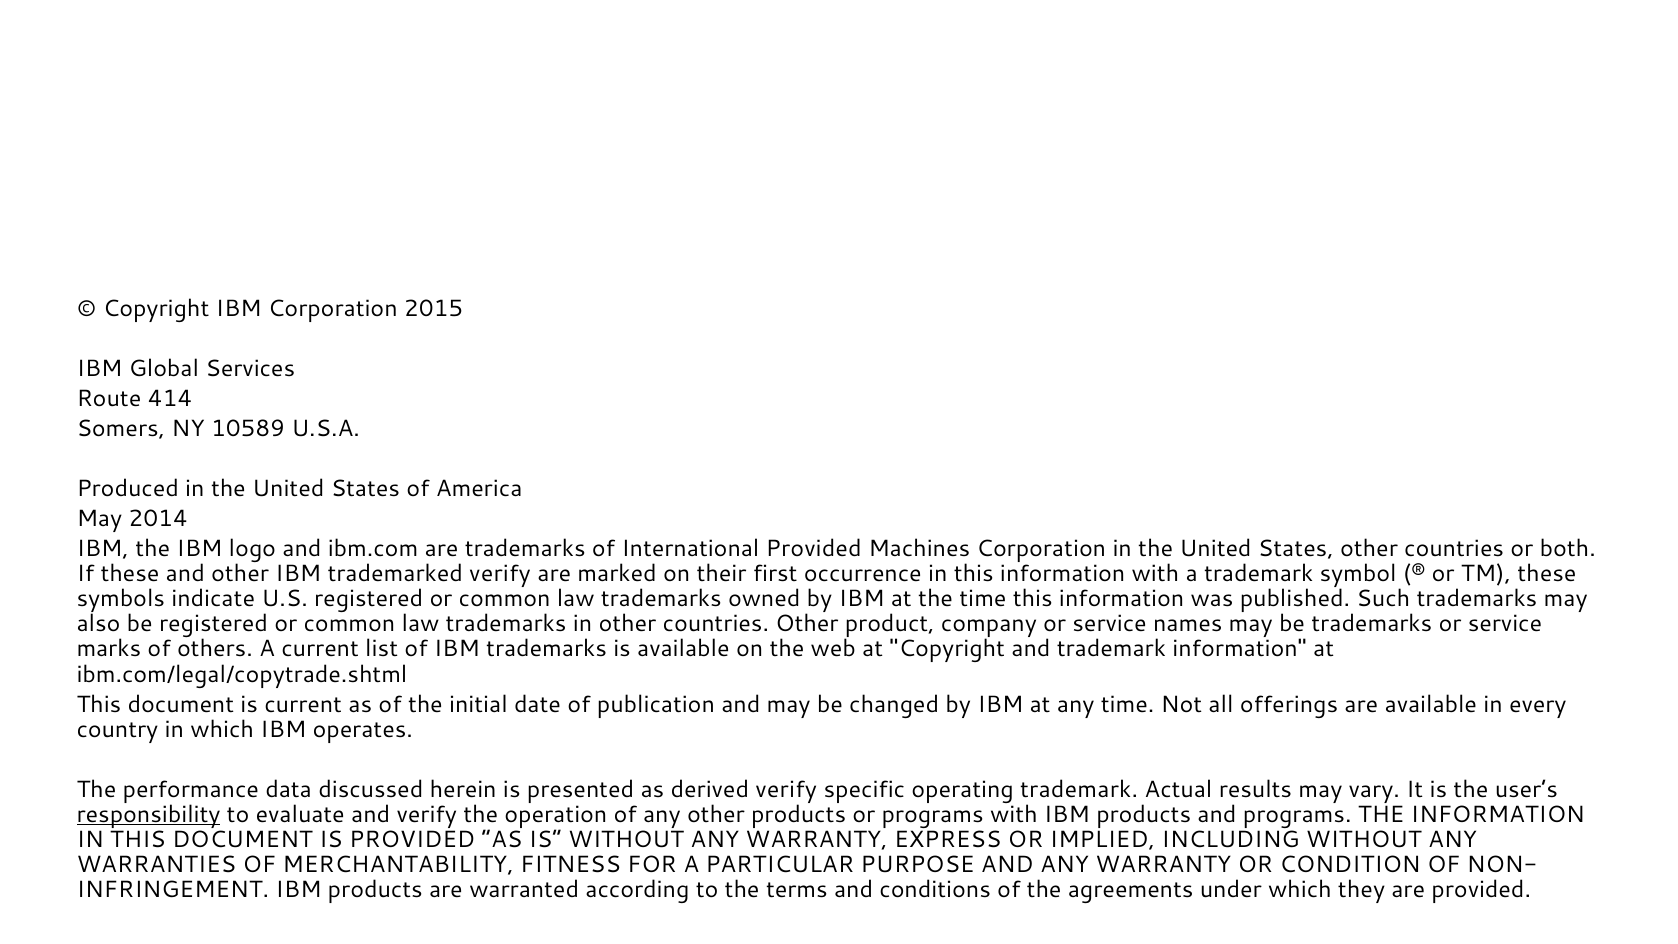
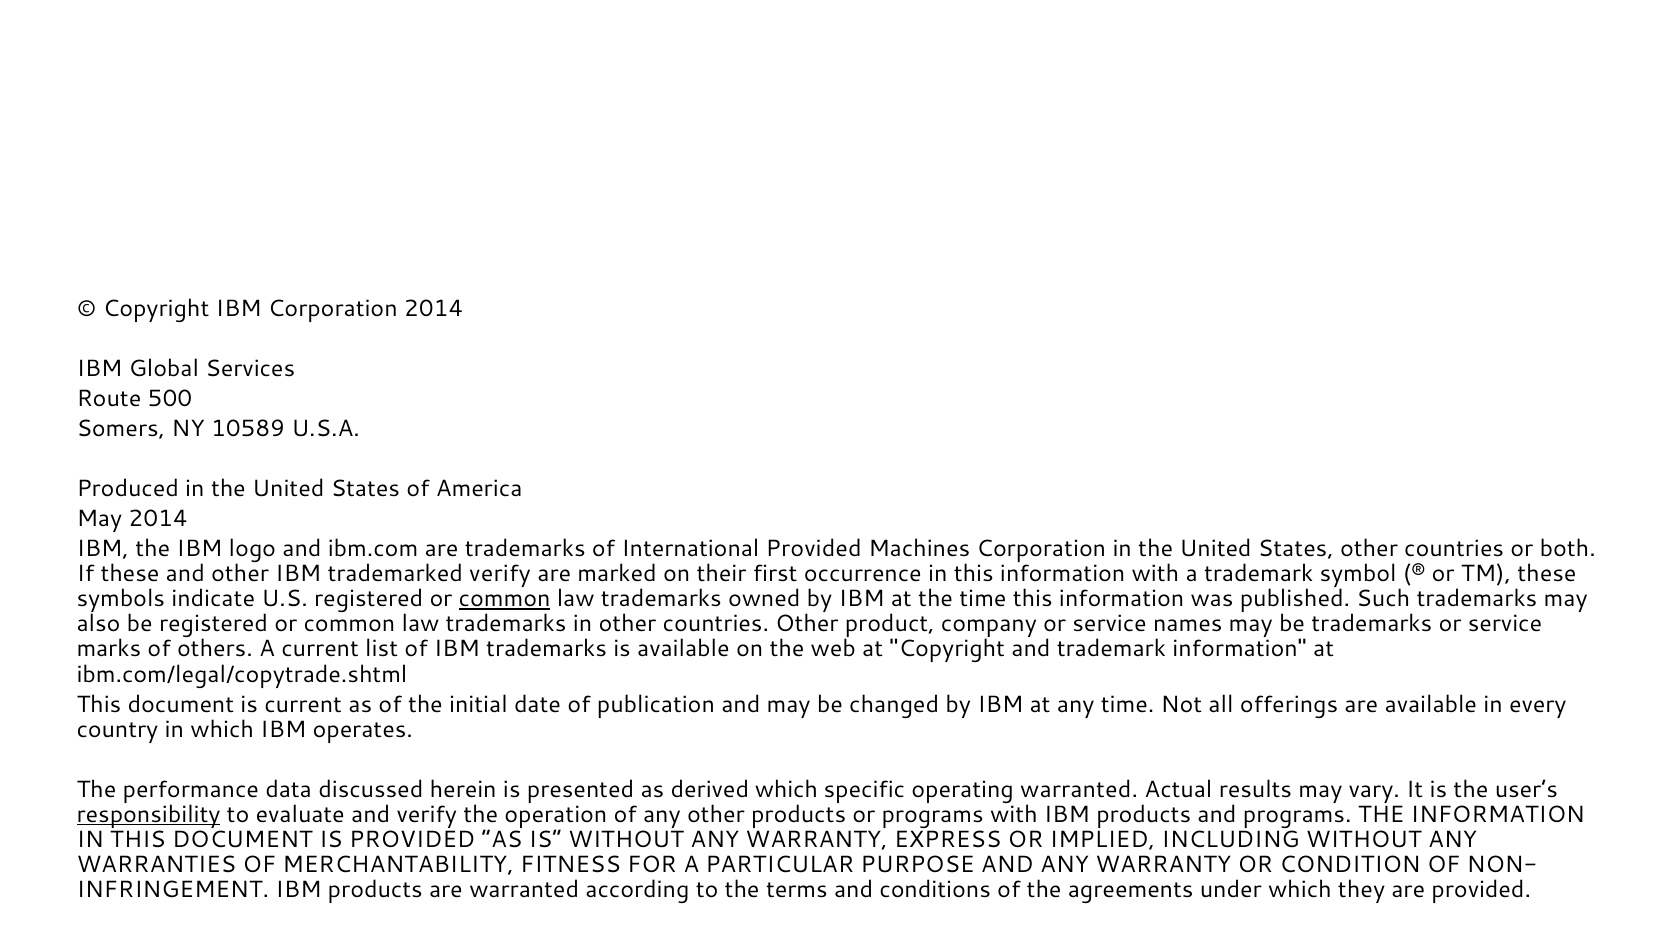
Corporation 2015: 2015 -> 2014
414: 414 -> 500
common at (505, 599) underline: none -> present
derived verify: verify -> which
operating trademark: trademark -> warranted
